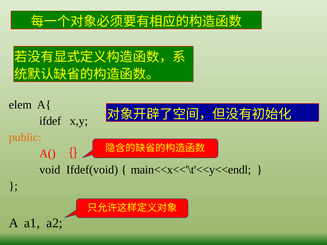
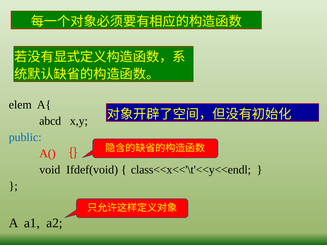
ifdef: ifdef -> abcd
public colour: orange -> blue
main<<x<<'\t'<<y<<endl: main<<x<<'\t'<<y<<endl -> class<<x<<'\t'<<y<<endl
